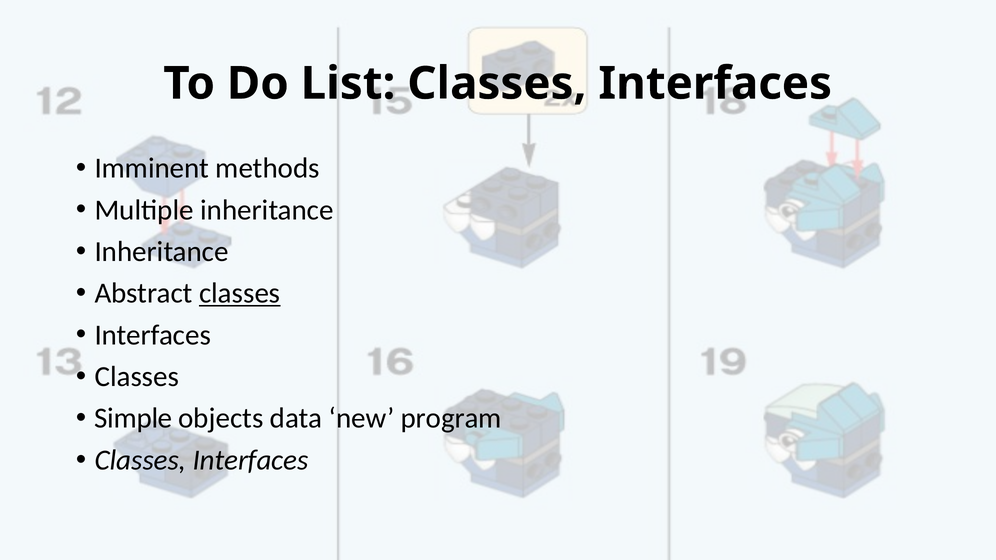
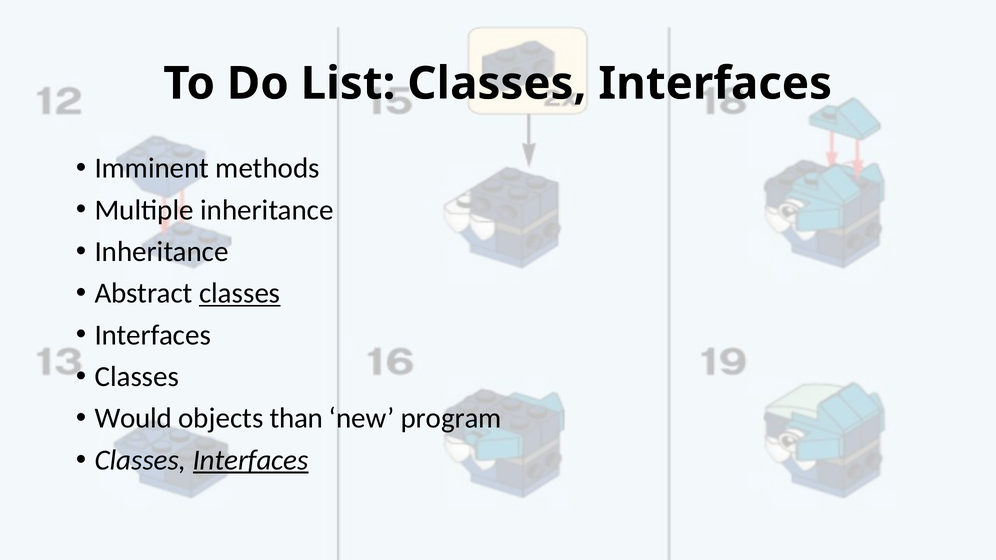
Simple: Simple -> Would
data: data -> than
Interfaces at (251, 460) underline: none -> present
